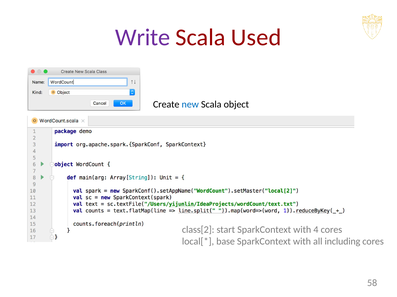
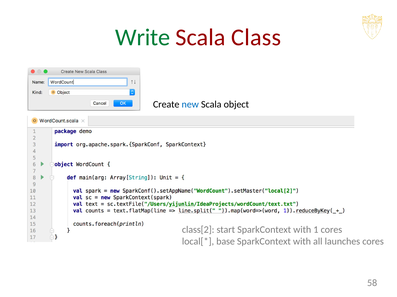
Write colour: purple -> green
Used: Used -> Class
4: 4 -> 1
including: including -> launches
